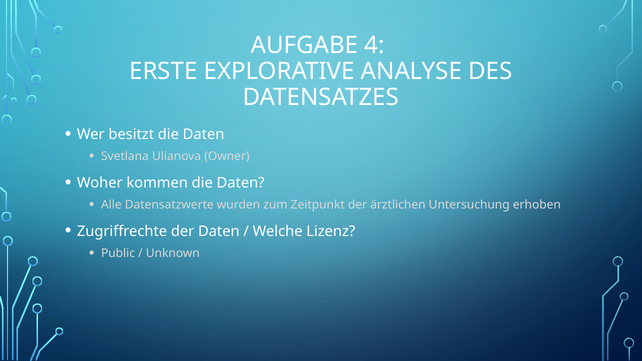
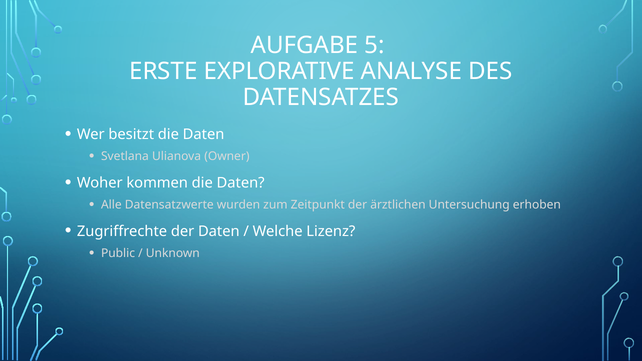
4: 4 -> 5
